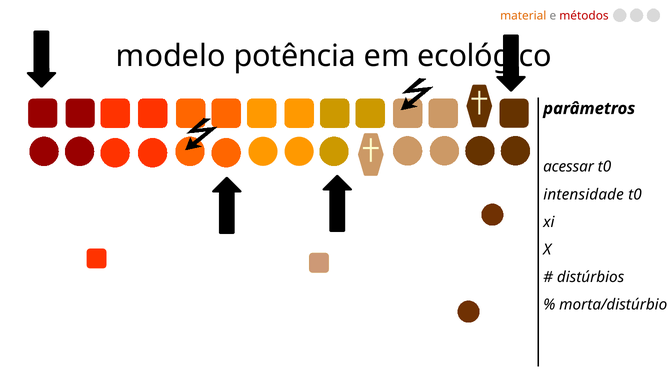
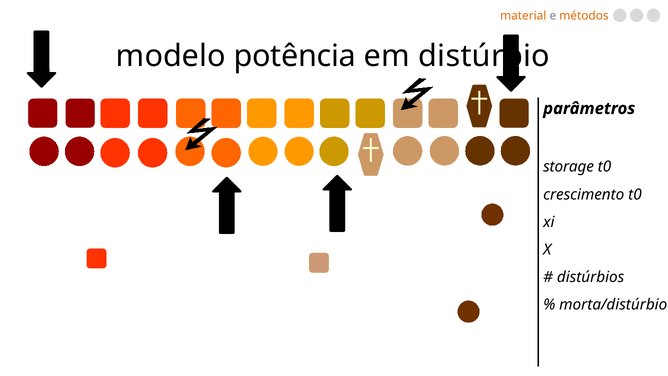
métodos colour: red -> orange
ecológico: ecológico -> distúrbio
acessar: acessar -> storage
intensidade: intensidade -> crescimento
